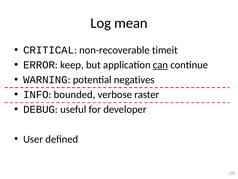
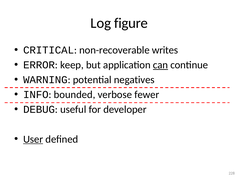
mean: mean -> figure
timeit: timeit -> writes
raster: raster -> fewer
User underline: none -> present
